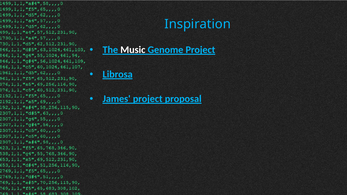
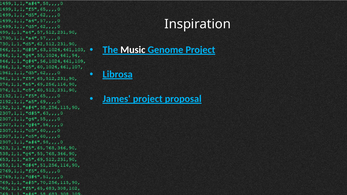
Inspiration colour: light blue -> white
